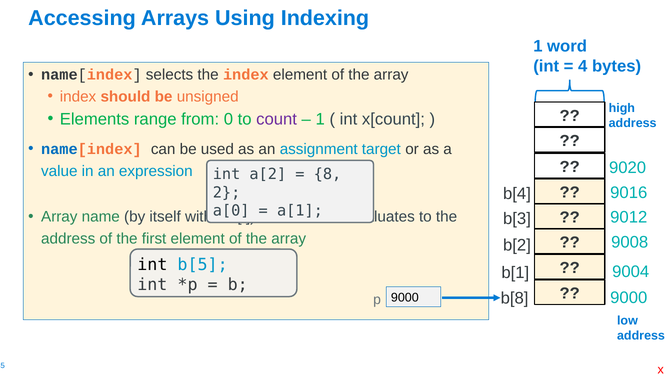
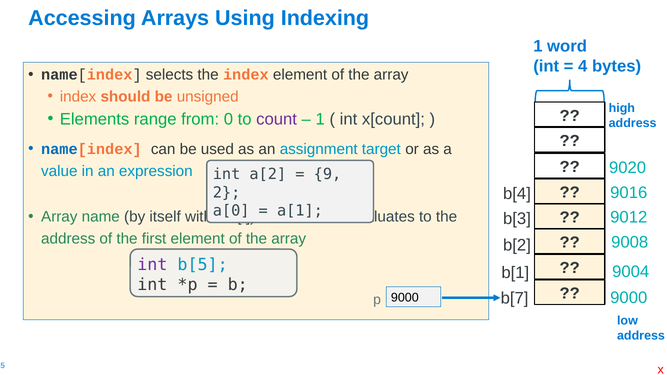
8: 8 -> 9
int at (152, 265) colour: black -> purple
b[8: b[8 -> b[7
